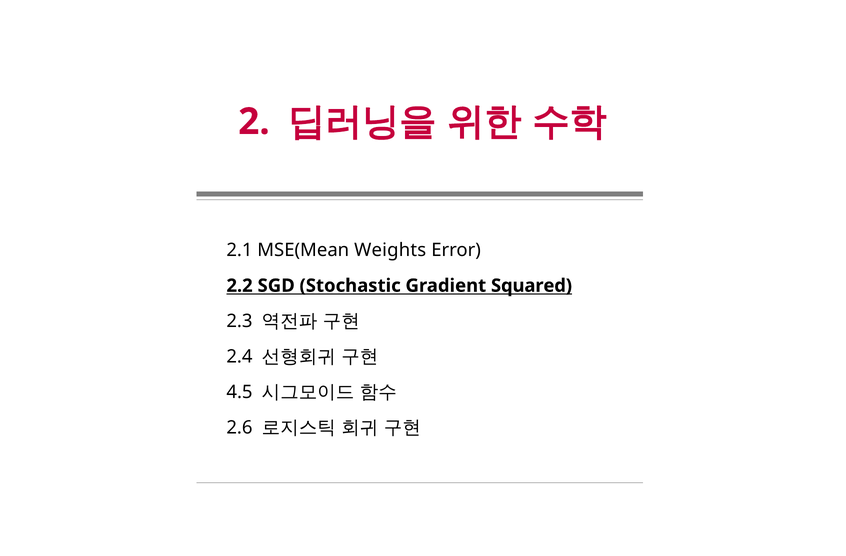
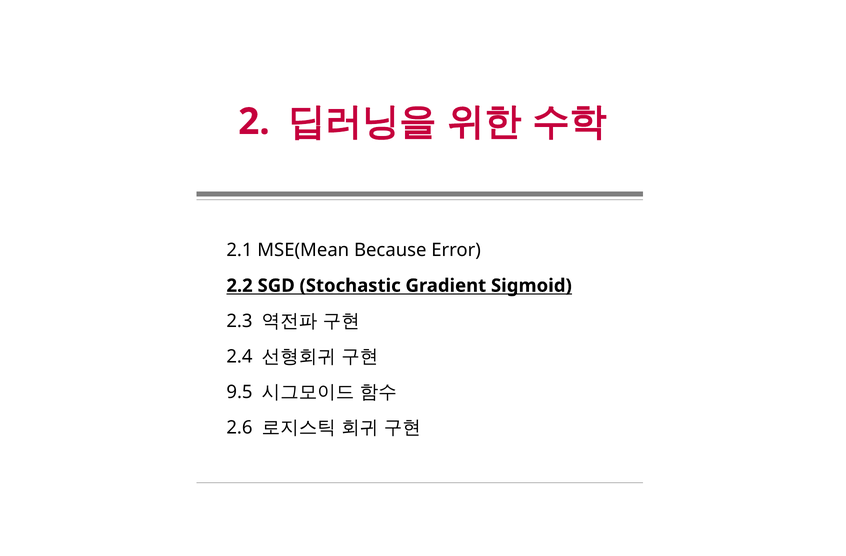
Weights: Weights -> Because
Squared: Squared -> Sigmoid
4.5: 4.5 -> 9.5
